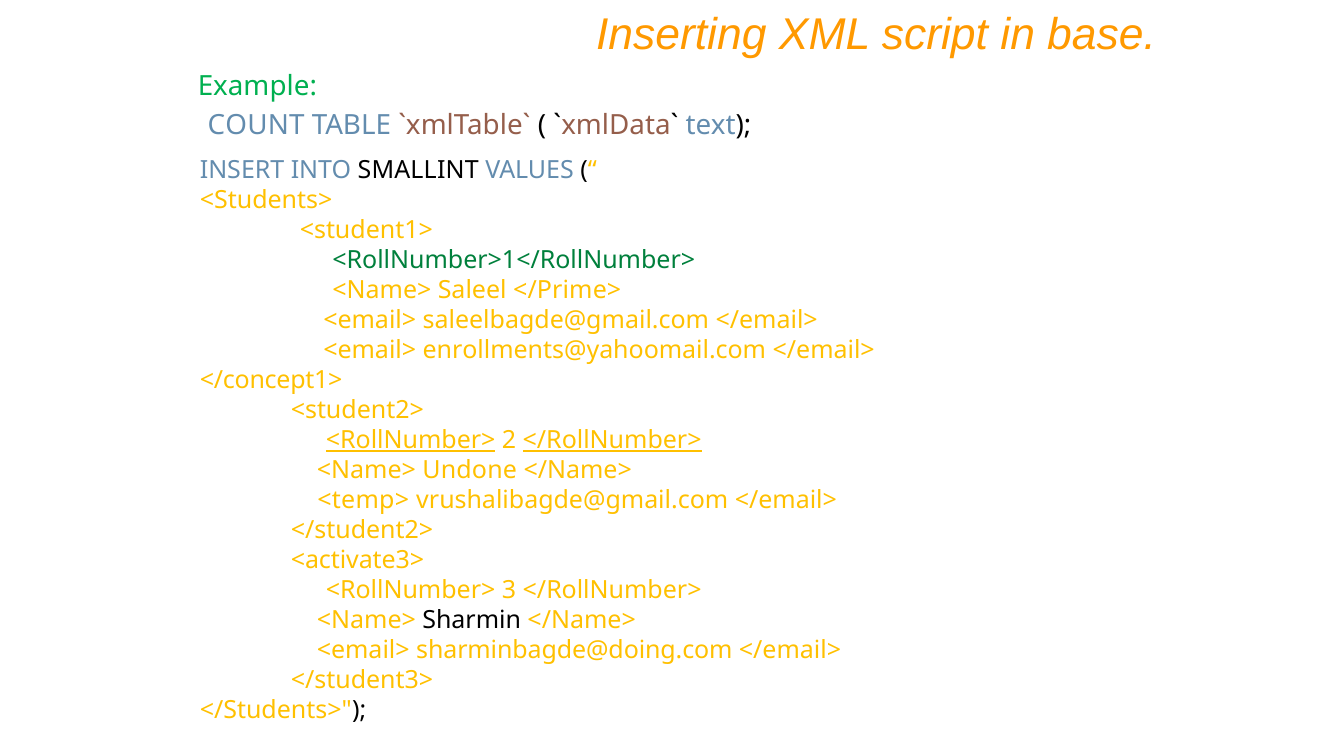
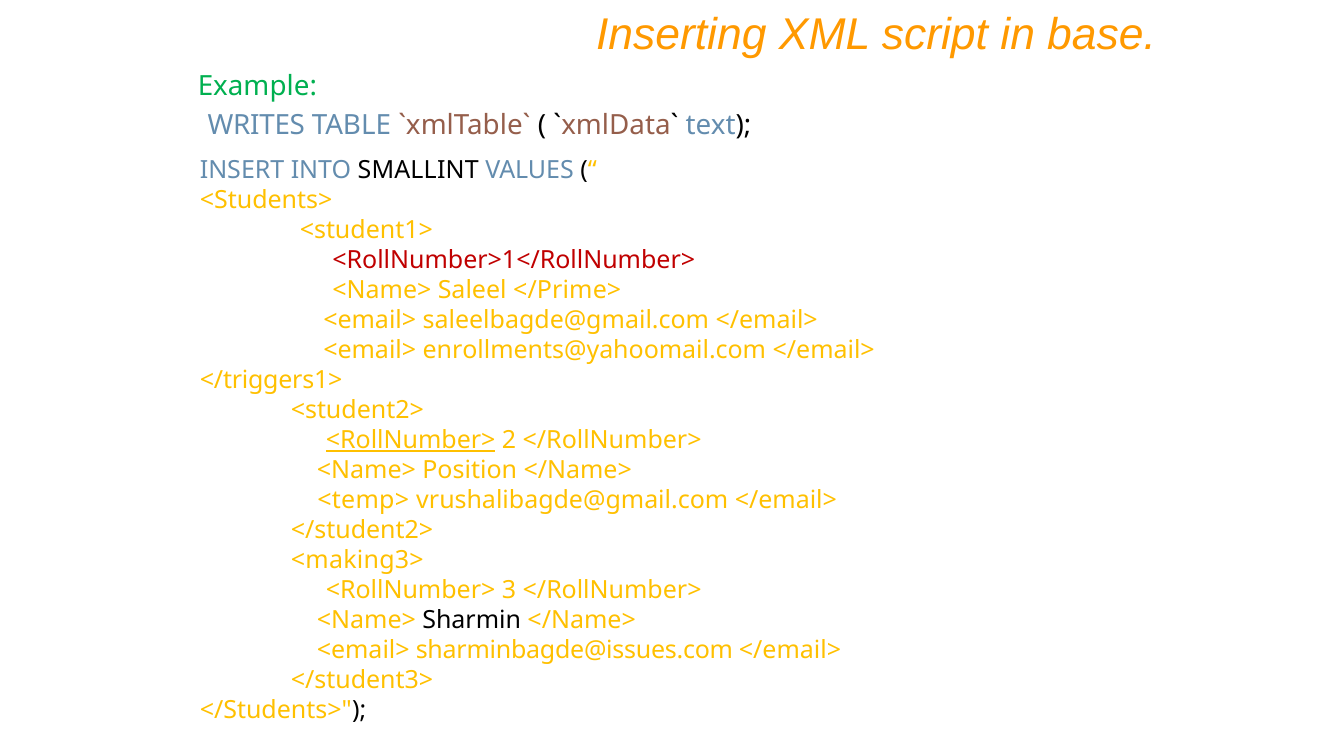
COUNT: COUNT -> WRITES
<RollNumber>1</RollNumber> colour: green -> red
</concept1>: </concept1> -> </triggers1>
</RollNumber> at (612, 440) underline: present -> none
Undone: Undone -> Position
<activate3>: <activate3> -> <making3>
sharminbagde@doing.com: sharminbagde@doing.com -> sharminbagde@issues.com
